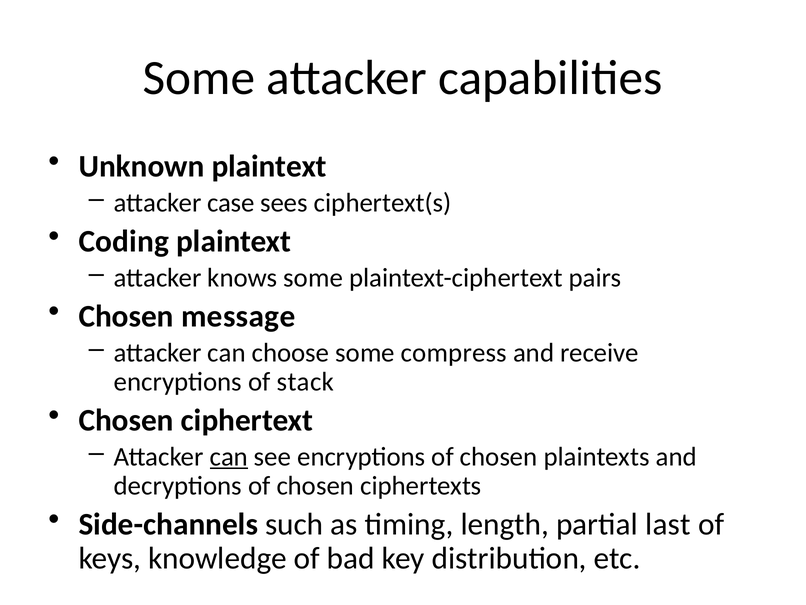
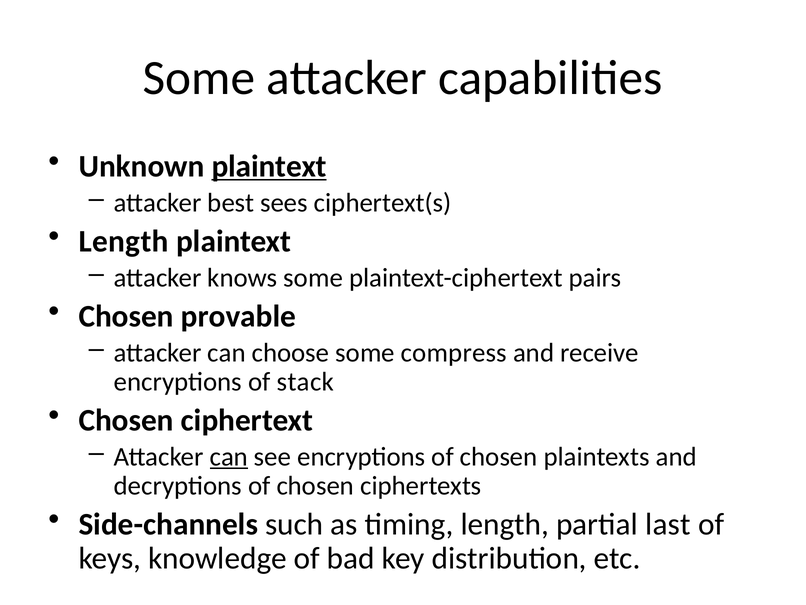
plaintext at (269, 166) underline: none -> present
case: case -> best
Coding at (124, 241): Coding -> Length
message: message -> provable
